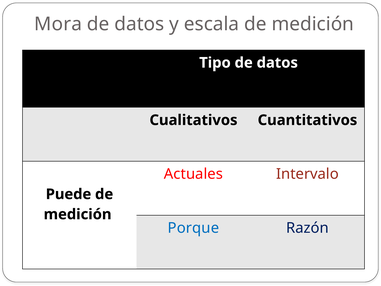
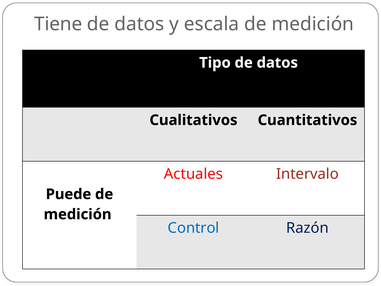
Mora: Mora -> Tiene
Porque: Porque -> Control
